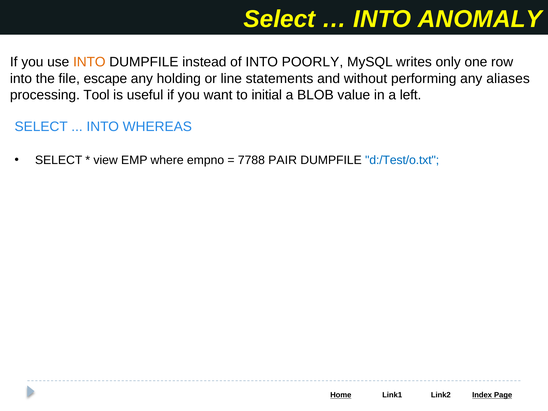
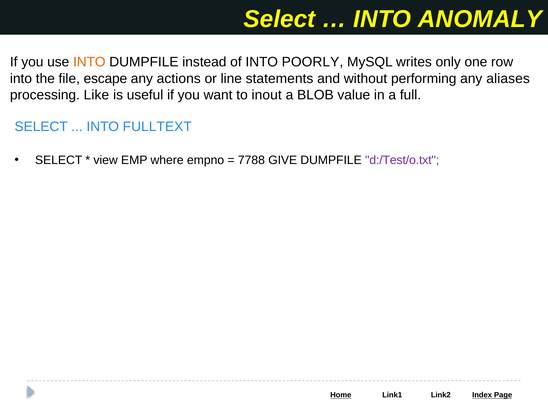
holding: holding -> actions
Tool: Tool -> Like
initial: initial -> inout
left: left -> full
WHEREAS: WHEREAS -> FULLTEXT
PAIR: PAIR -> GIVE
d:/Test/o.txt colour: blue -> purple
